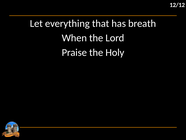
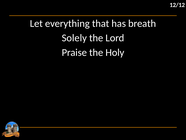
When: When -> Solely
